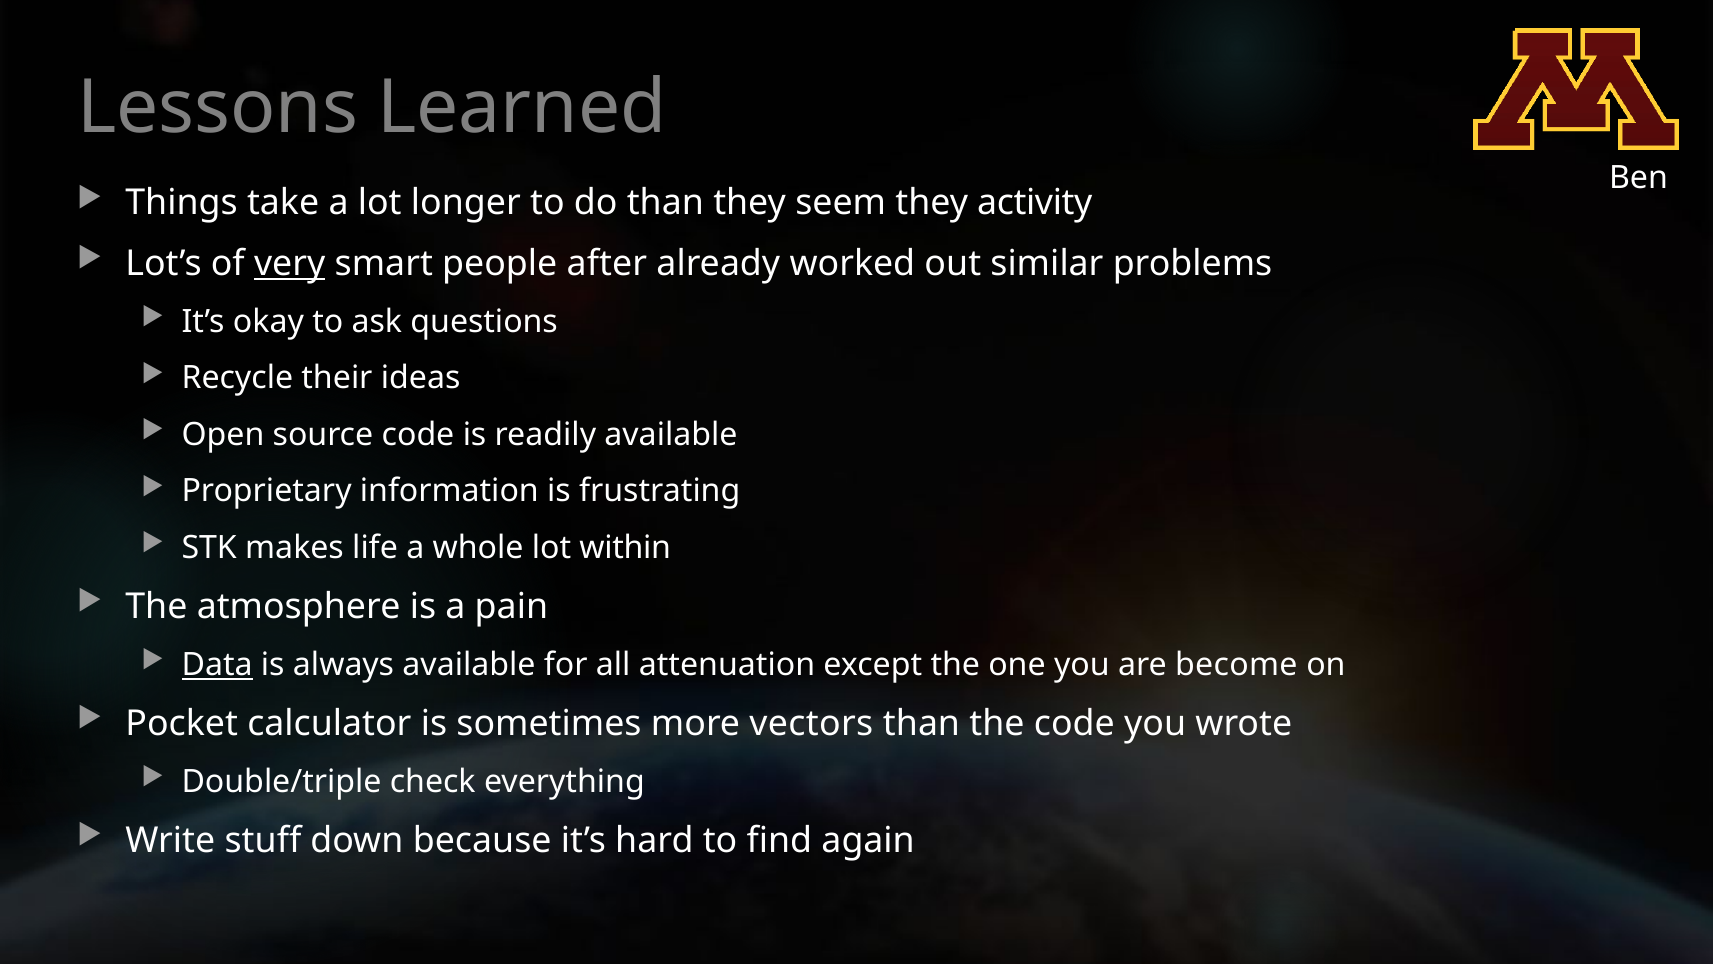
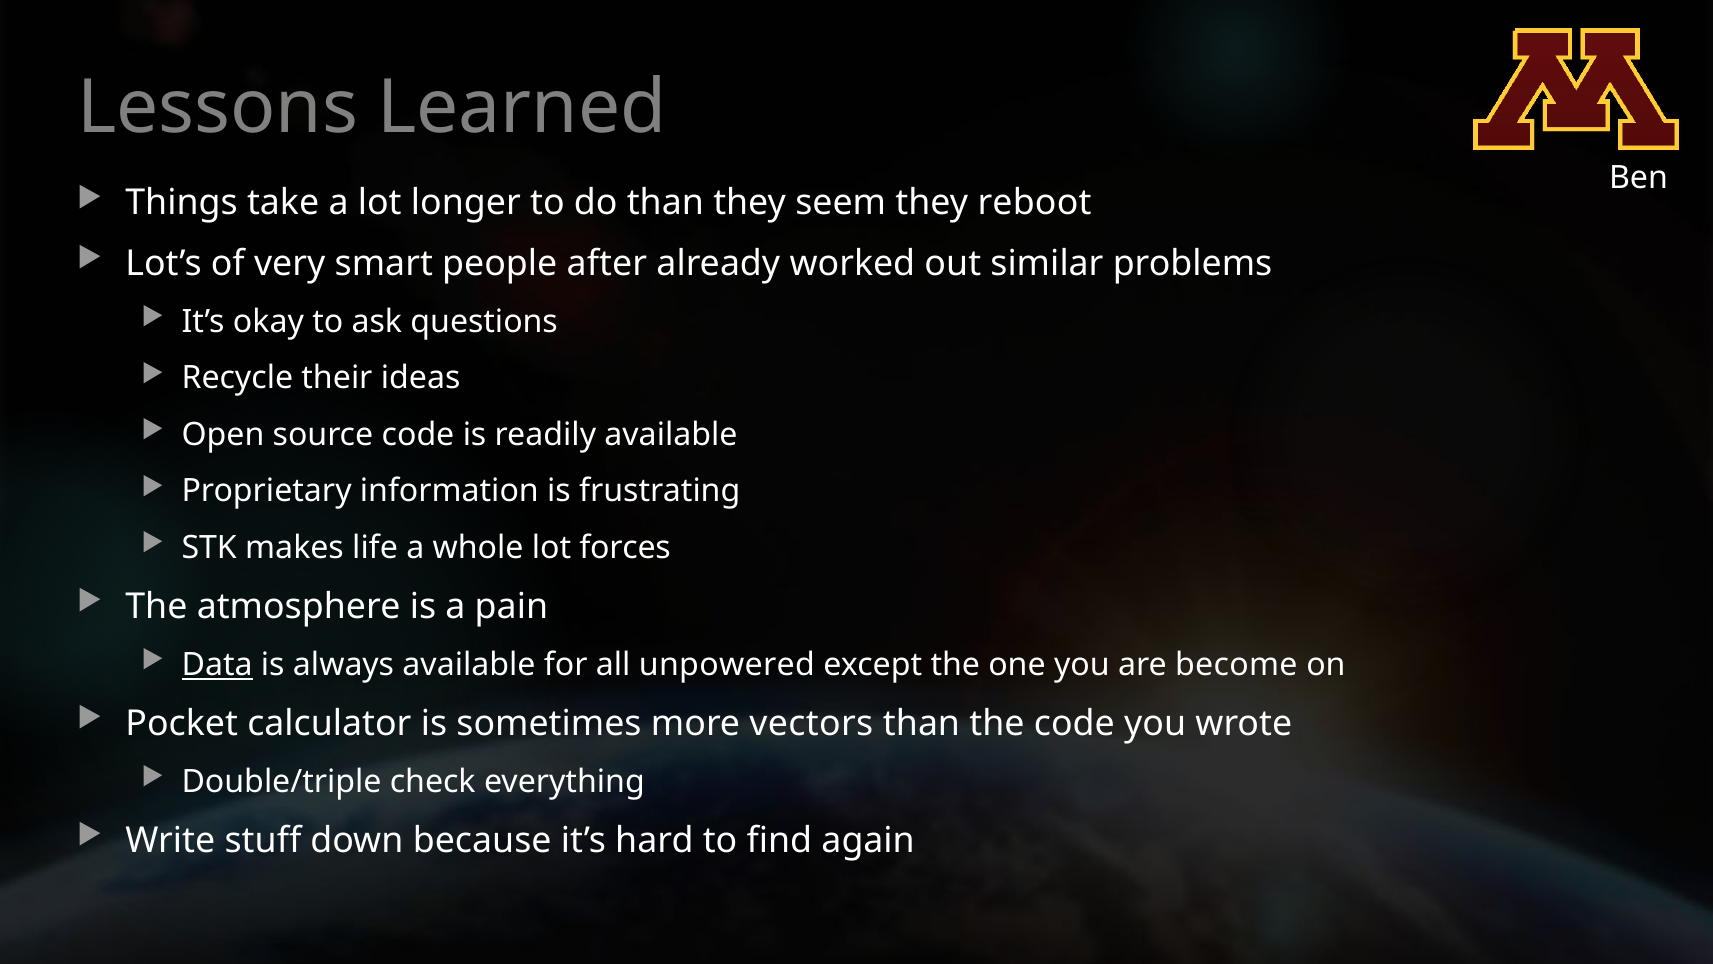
activity: activity -> reboot
very underline: present -> none
within: within -> forces
attenuation: attenuation -> unpowered
